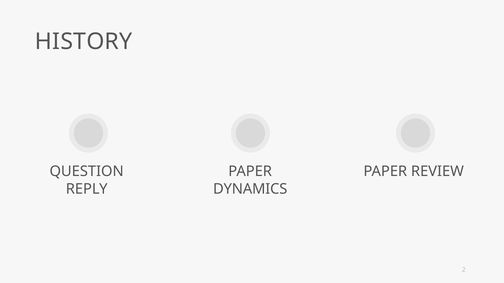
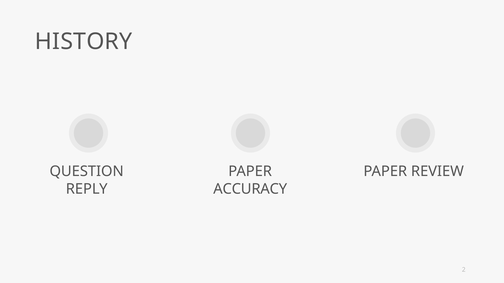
DYNAMICS: DYNAMICS -> ACCURACY
